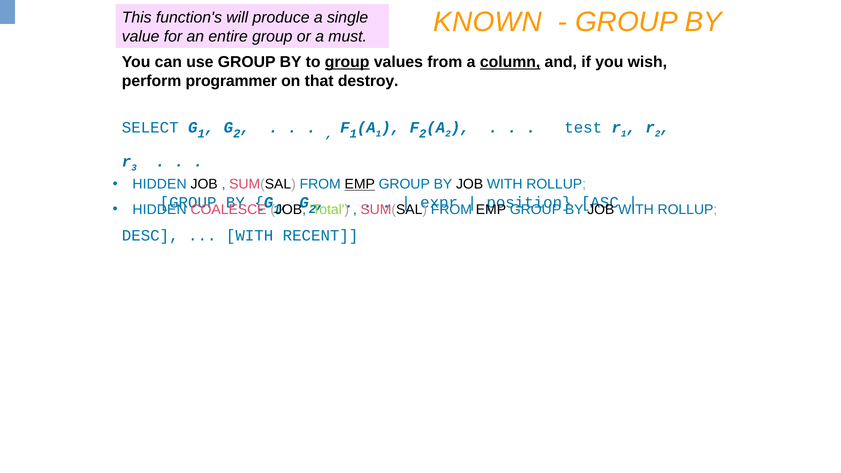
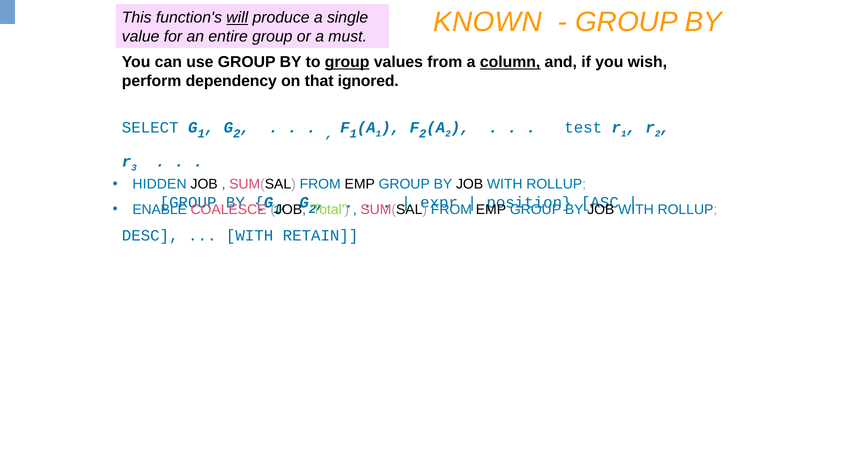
will underline: none -> present
programmer: programmer -> dependency
destroy: destroy -> ignored
EMP at (360, 184) underline: present -> none
HIDDEN at (160, 210): HIDDEN -> ENABLE
RECENT: RECENT -> RETAIN
